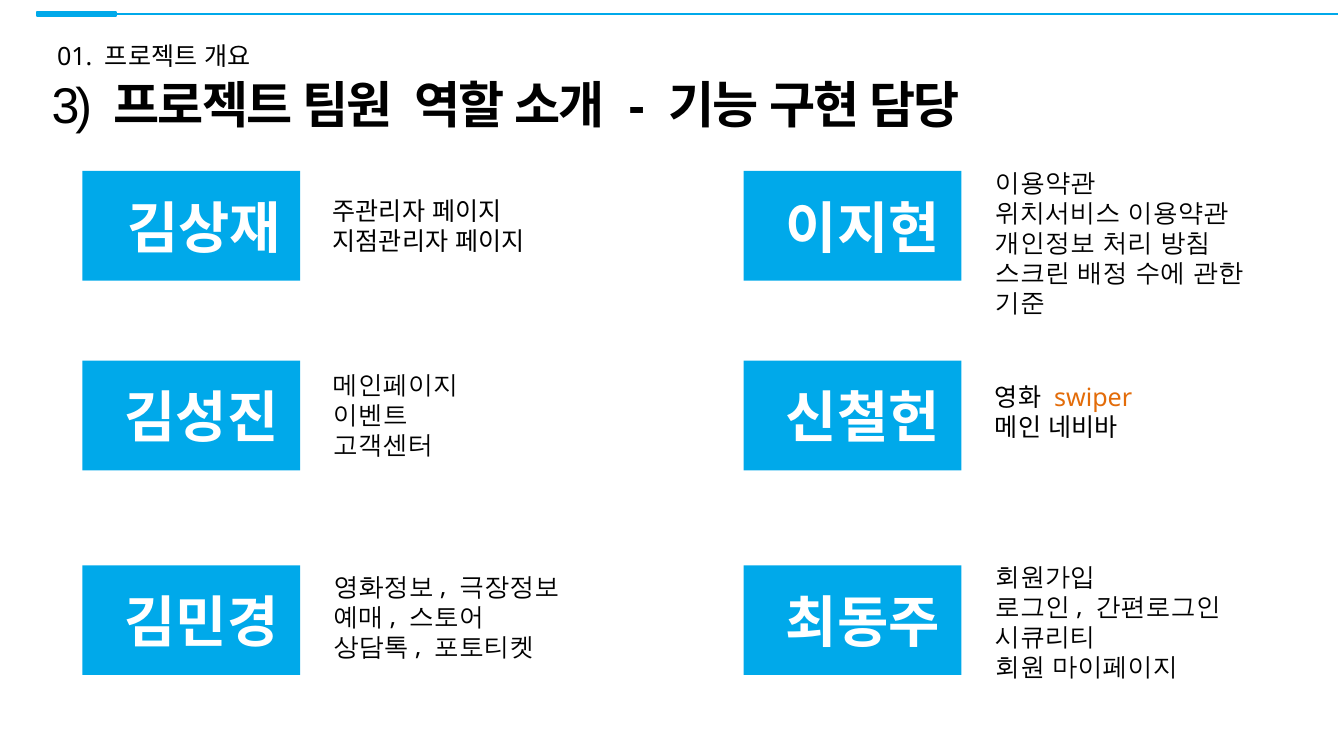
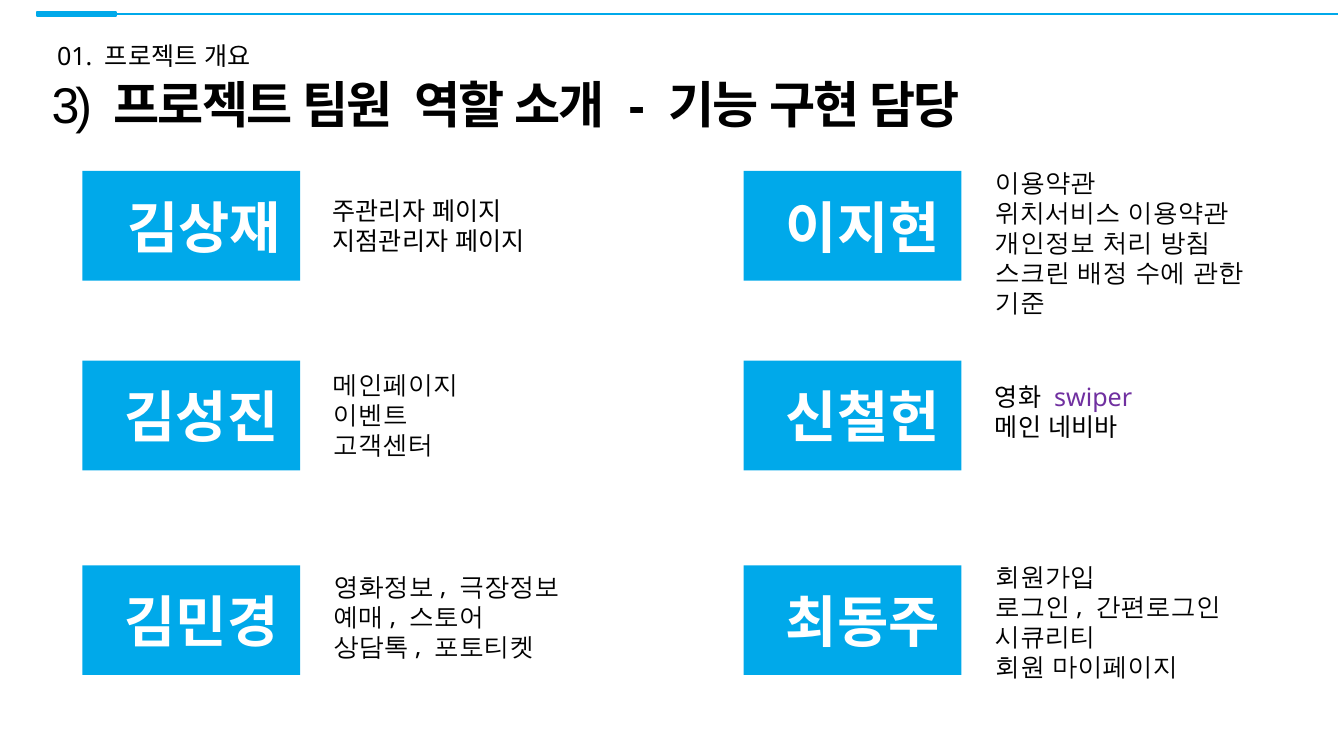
swiper colour: orange -> purple
